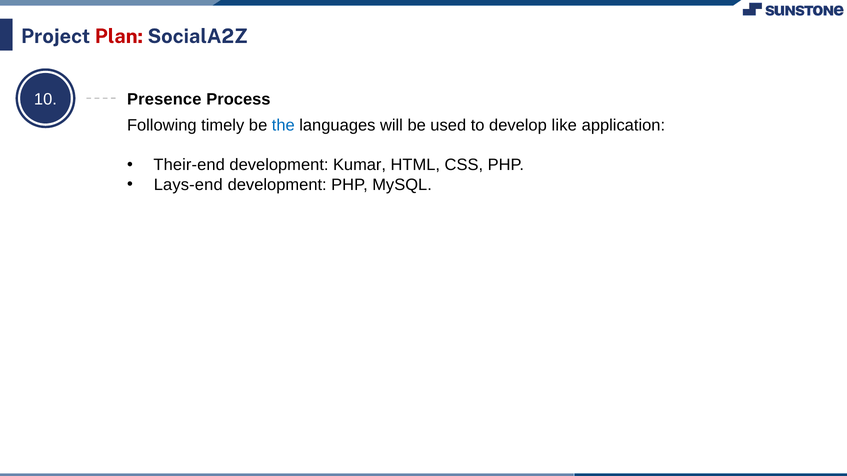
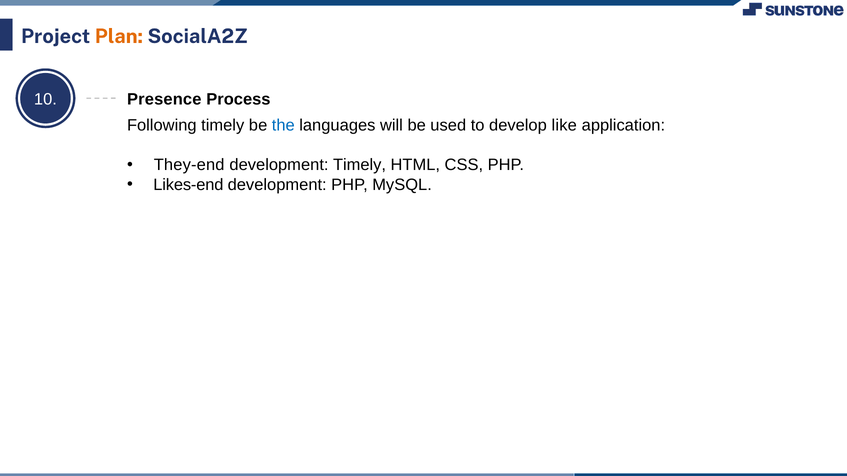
Plan colour: red -> orange
Their-end: Their-end -> They-end
development Kumar: Kumar -> Timely
Lays-end: Lays-end -> Likes-end
